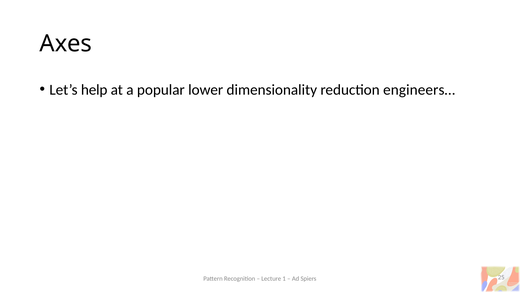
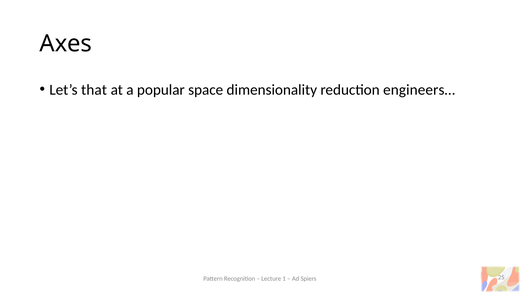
help: help -> that
lower: lower -> space
